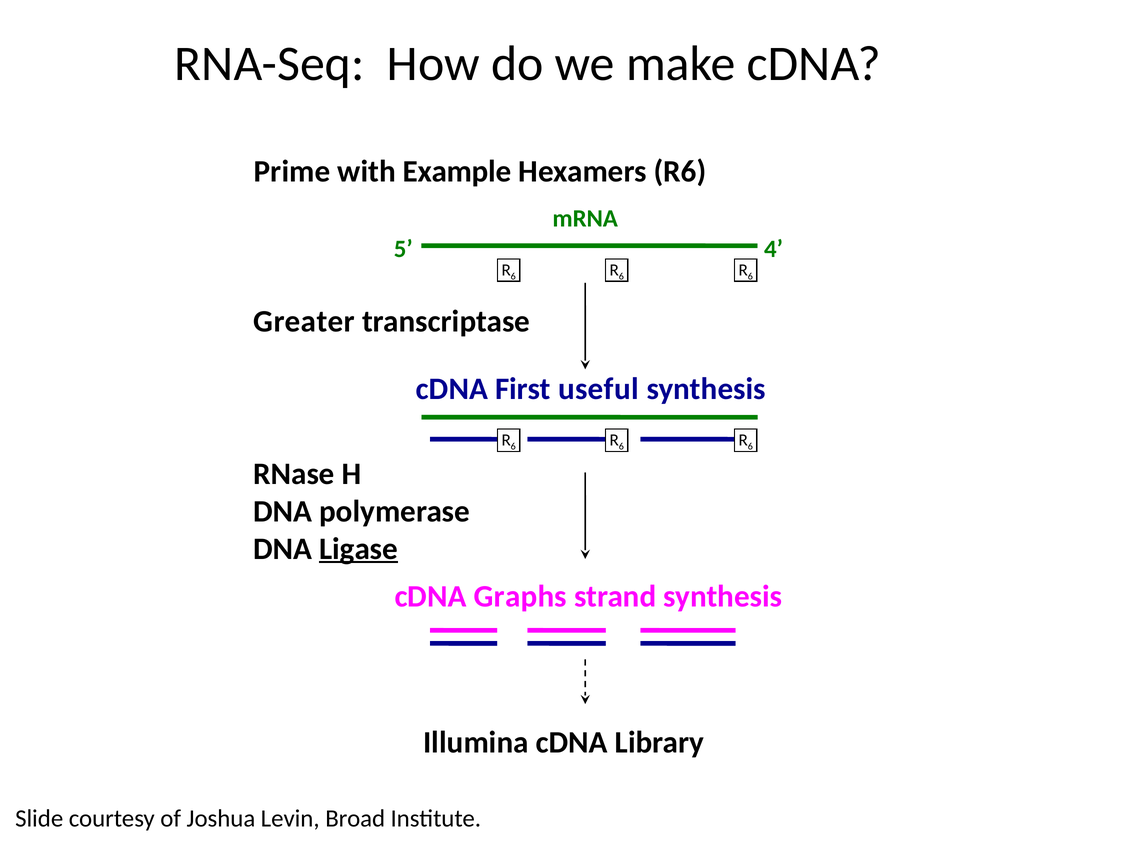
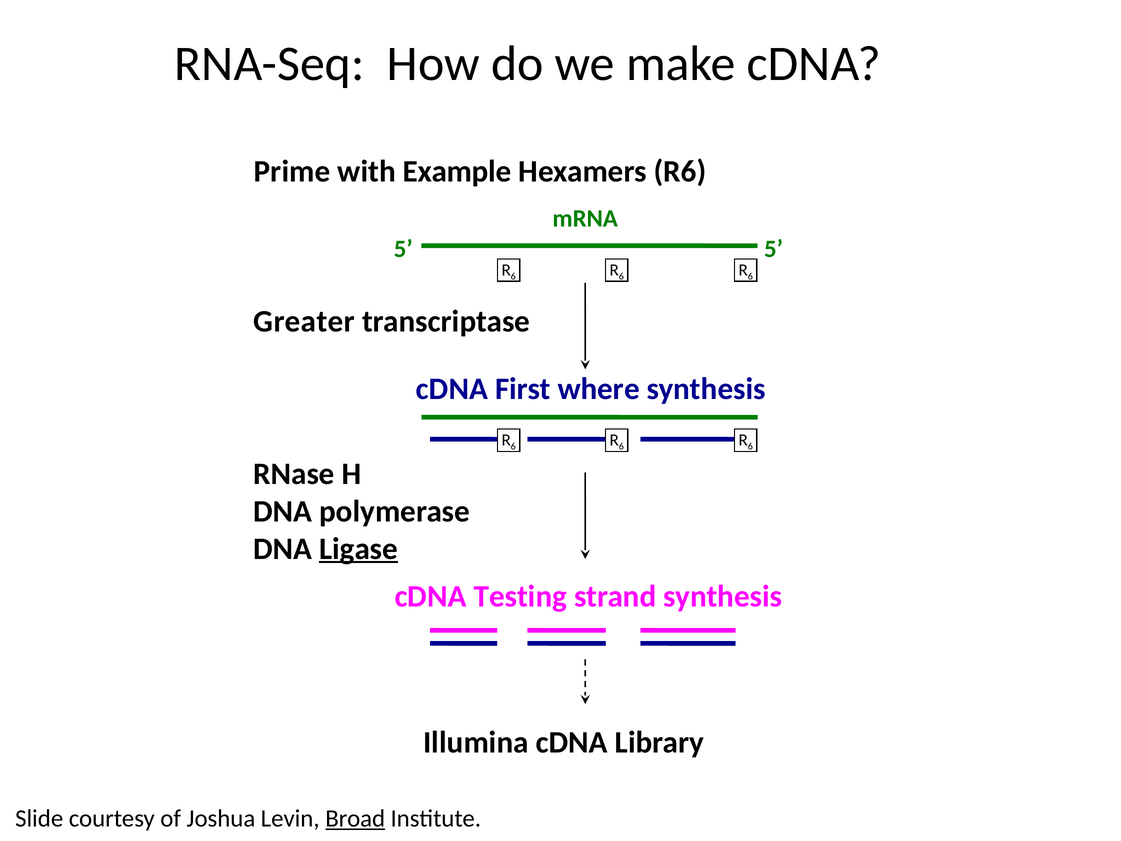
5 4: 4 -> 5
useful: useful -> where
Graphs: Graphs -> Testing
Broad underline: none -> present
